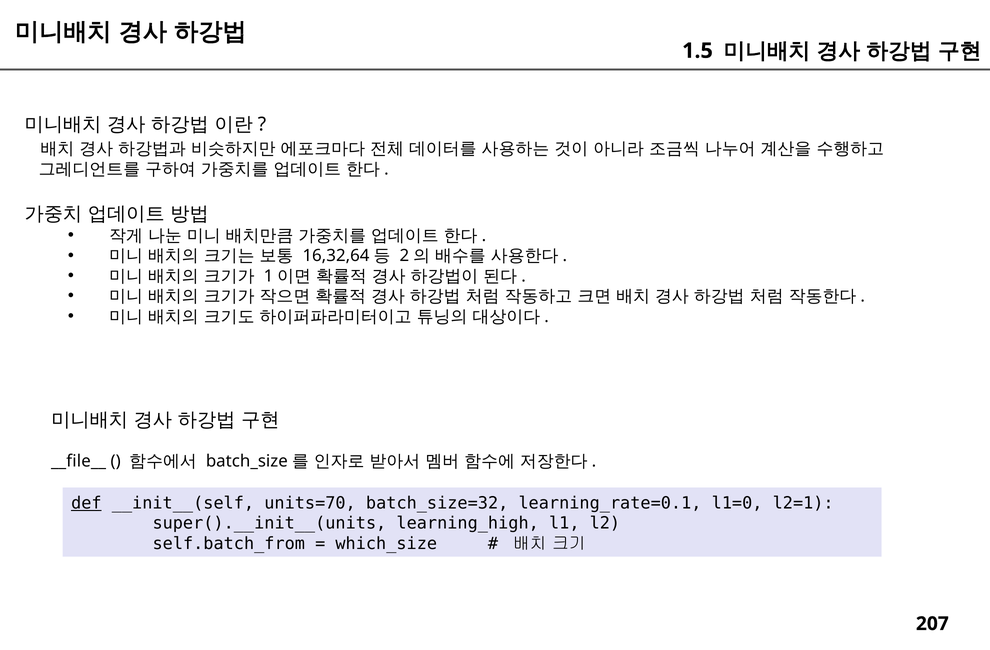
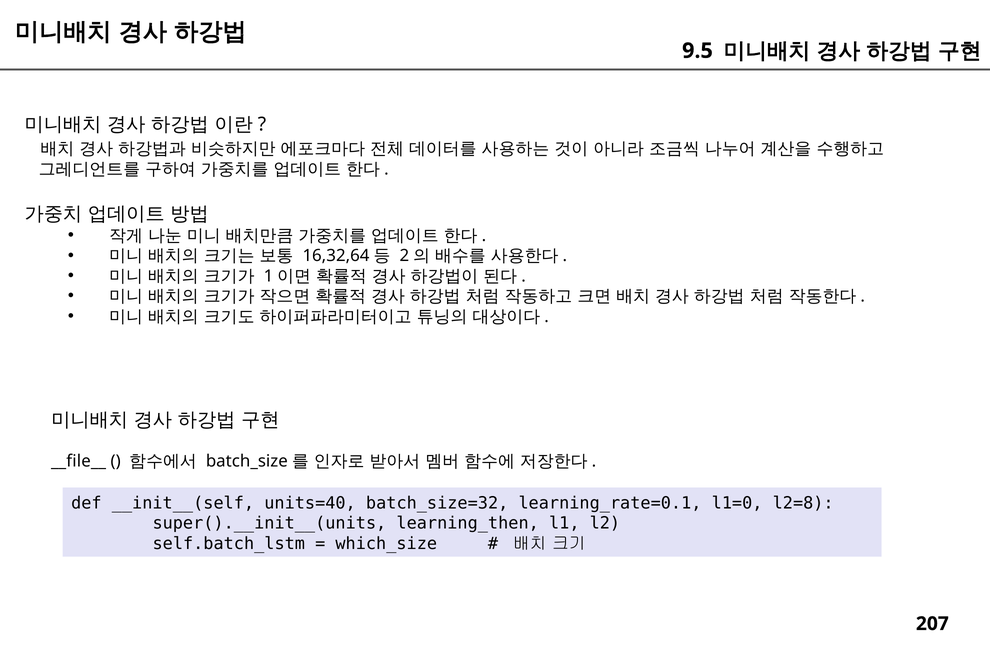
1.5: 1.5 -> 9.5
def underline: present -> none
units=70: units=70 -> units=40
l2=1: l2=1 -> l2=8
learning_high: learning_high -> learning_then
self.batch_from: self.batch_from -> self.batch_lstm
